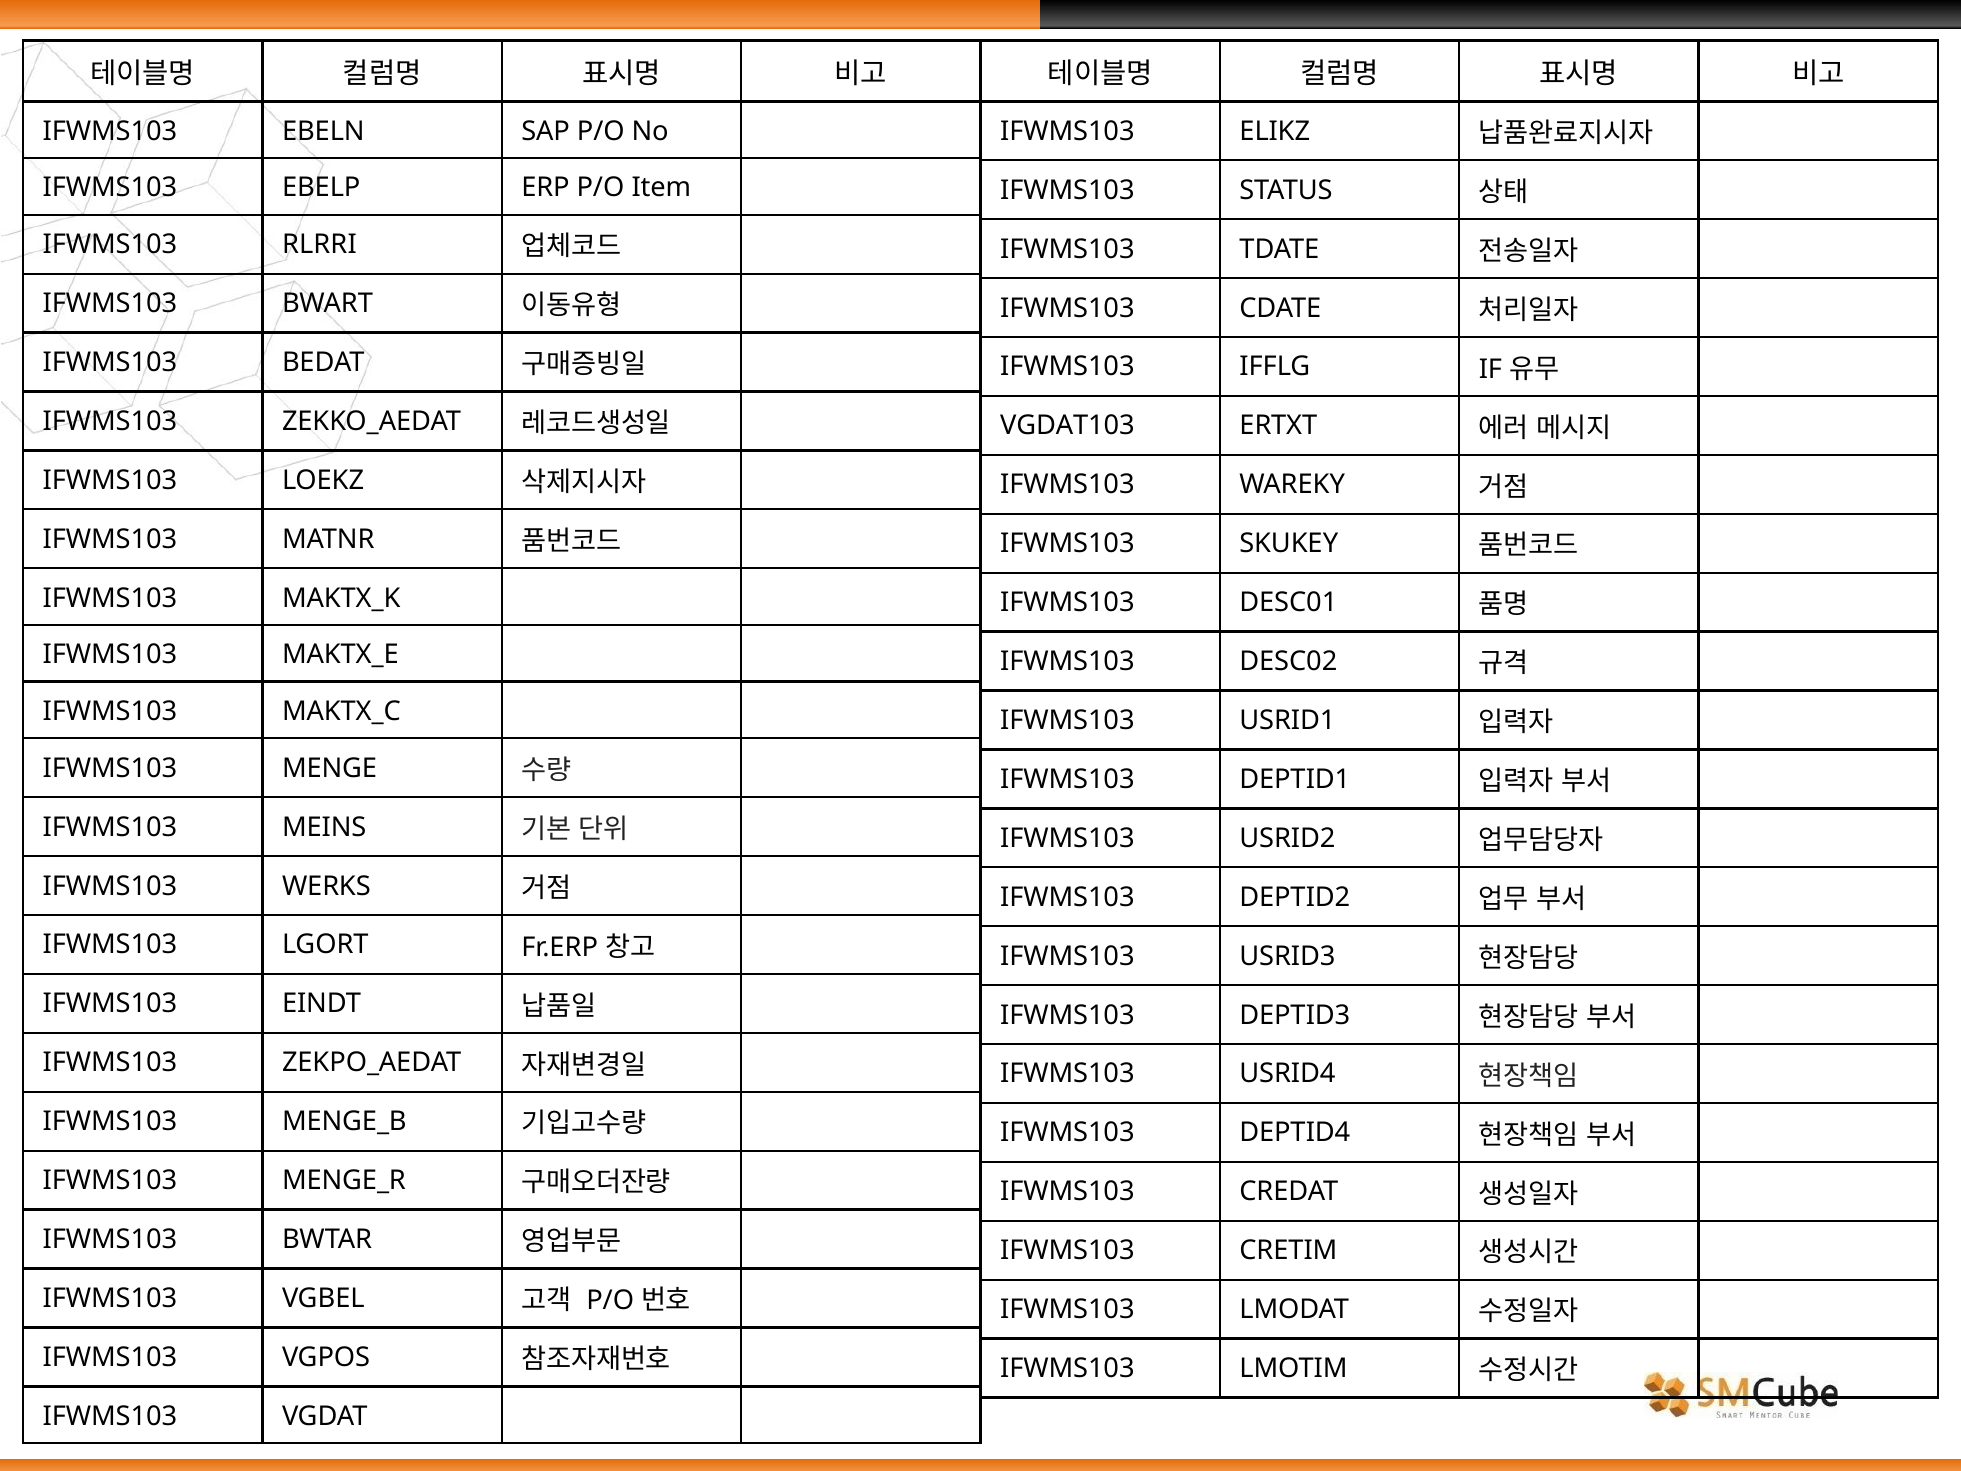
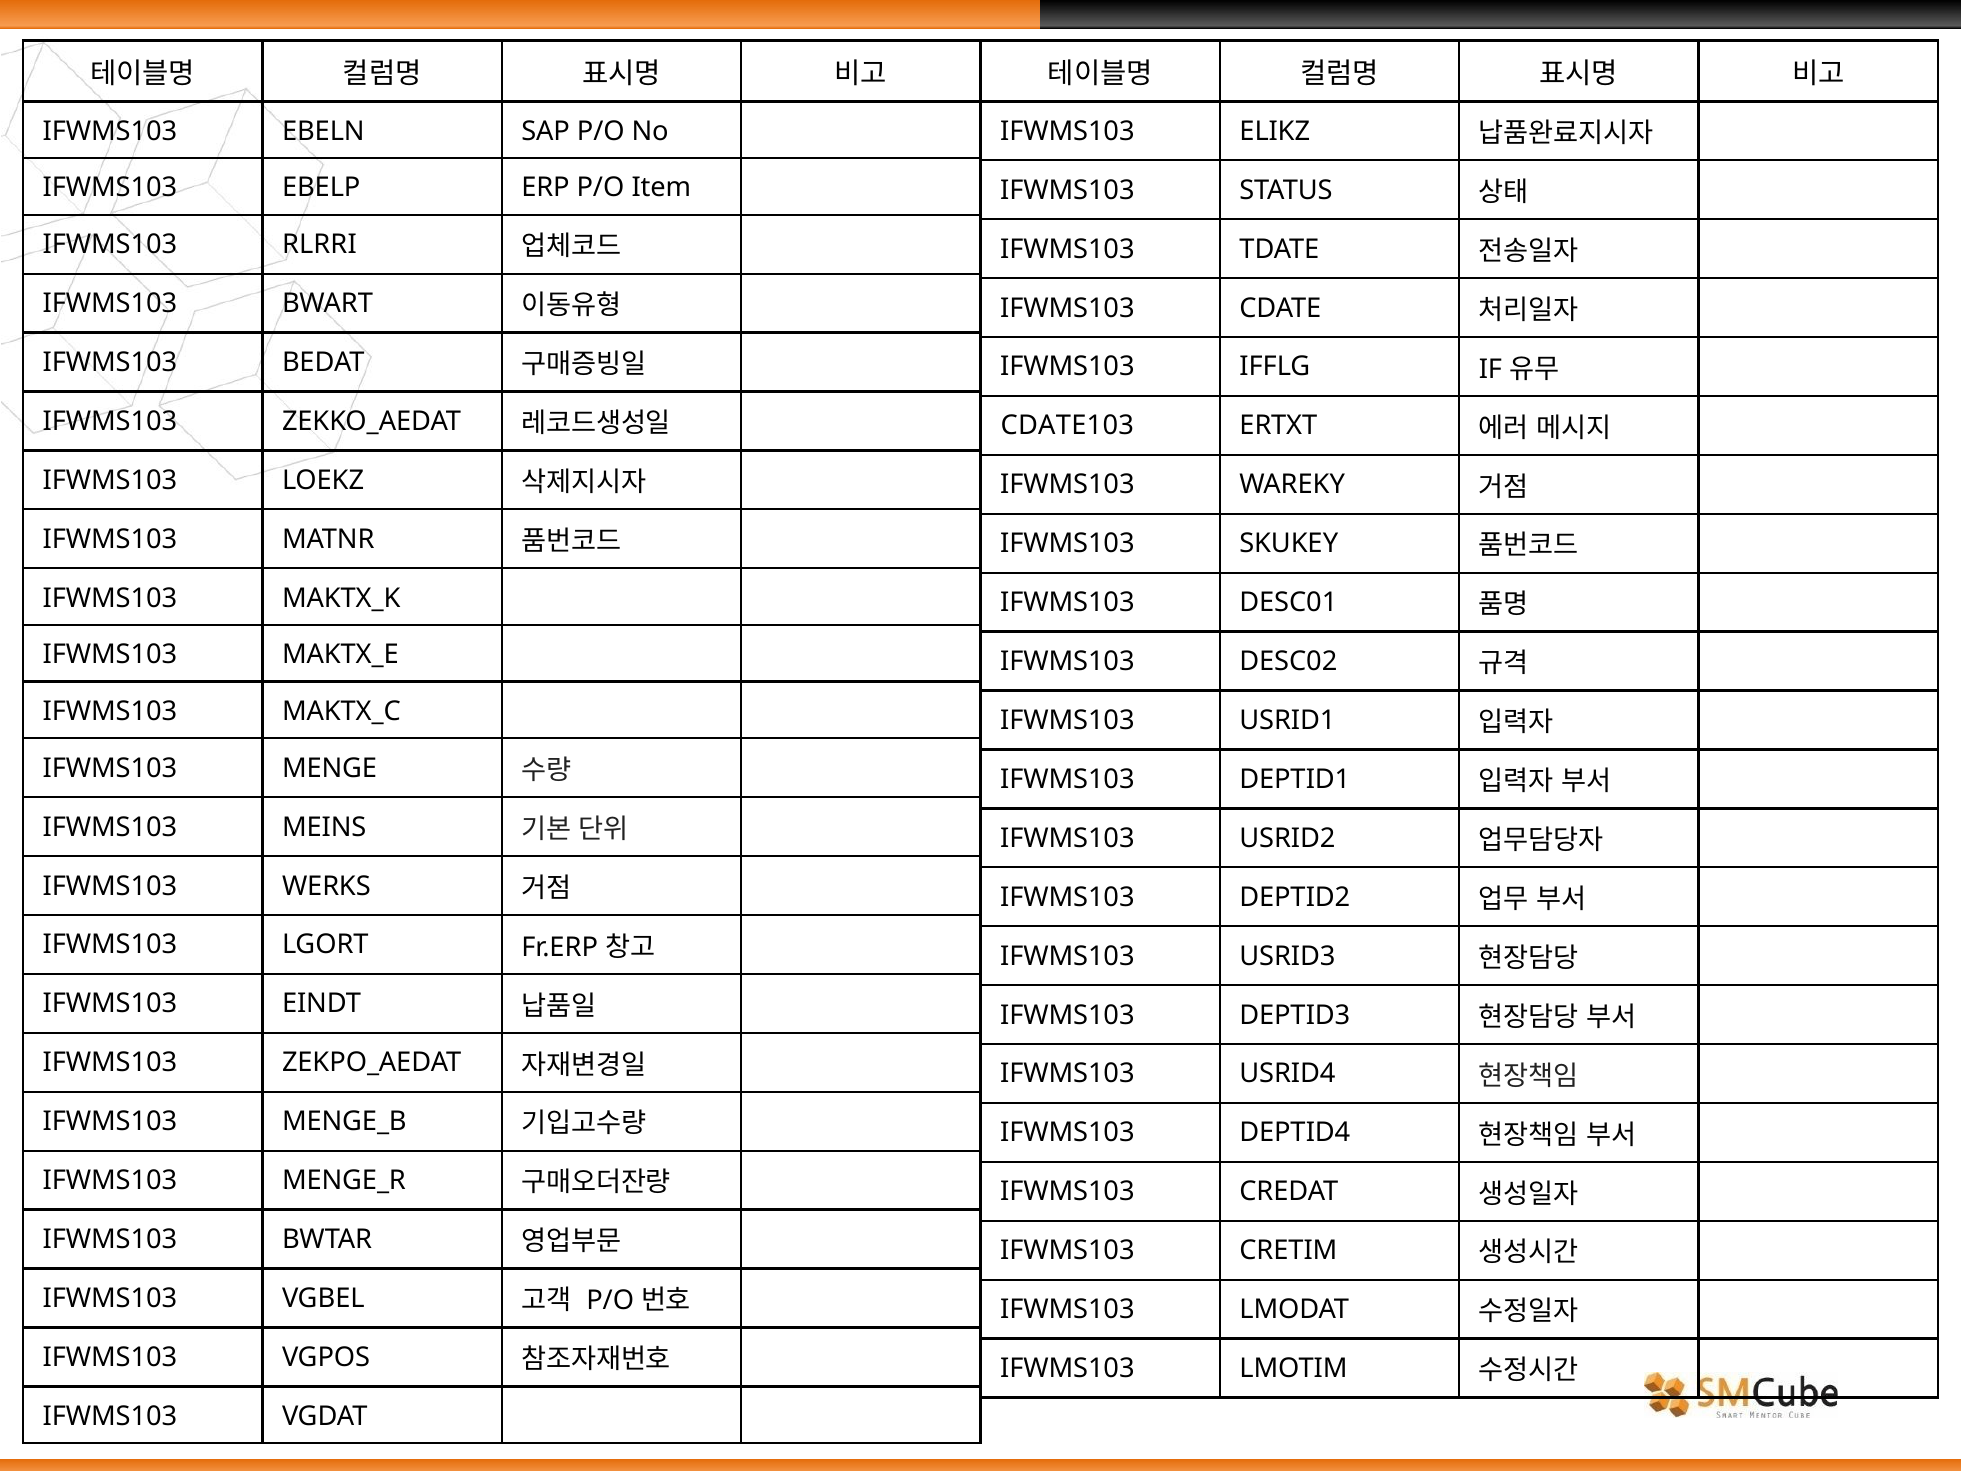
VGDAT103: VGDAT103 -> CDATE103
